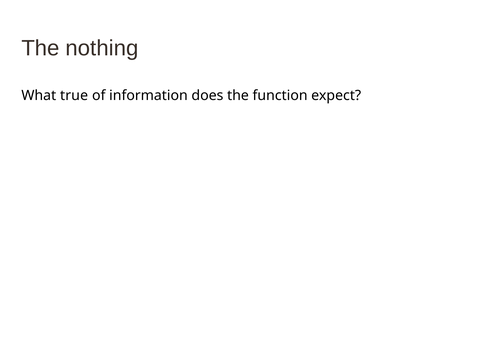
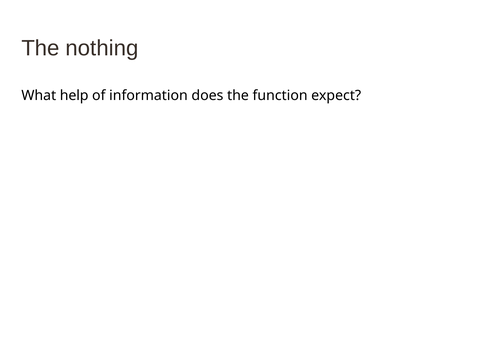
true: true -> help
